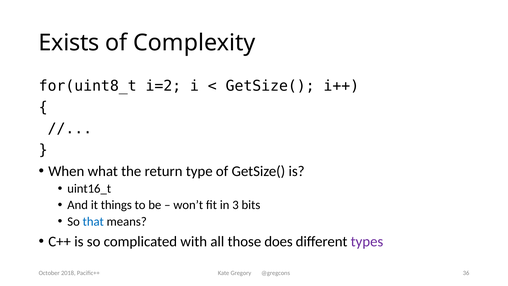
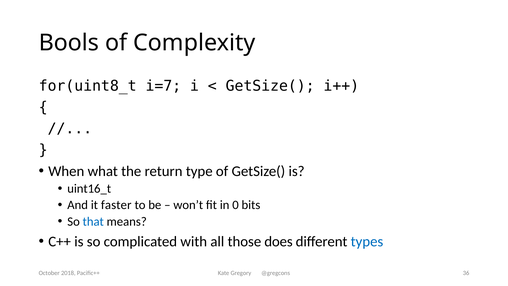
Exists: Exists -> Bools
i=2: i=2 -> i=7
things: things -> faster
3: 3 -> 0
types colour: purple -> blue
